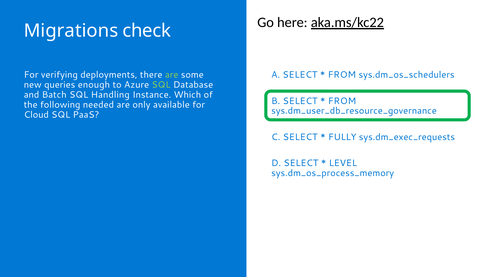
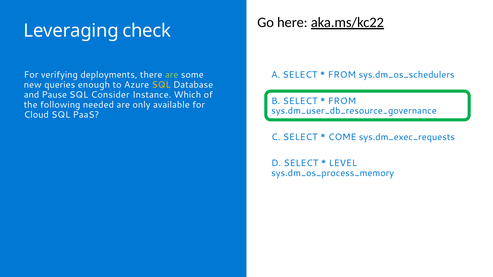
Migrations: Migrations -> Leveraging
SQL at (161, 85) colour: light green -> yellow
Batch: Batch -> Pause
Handling: Handling -> Consider
FULLY: FULLY -> COME
